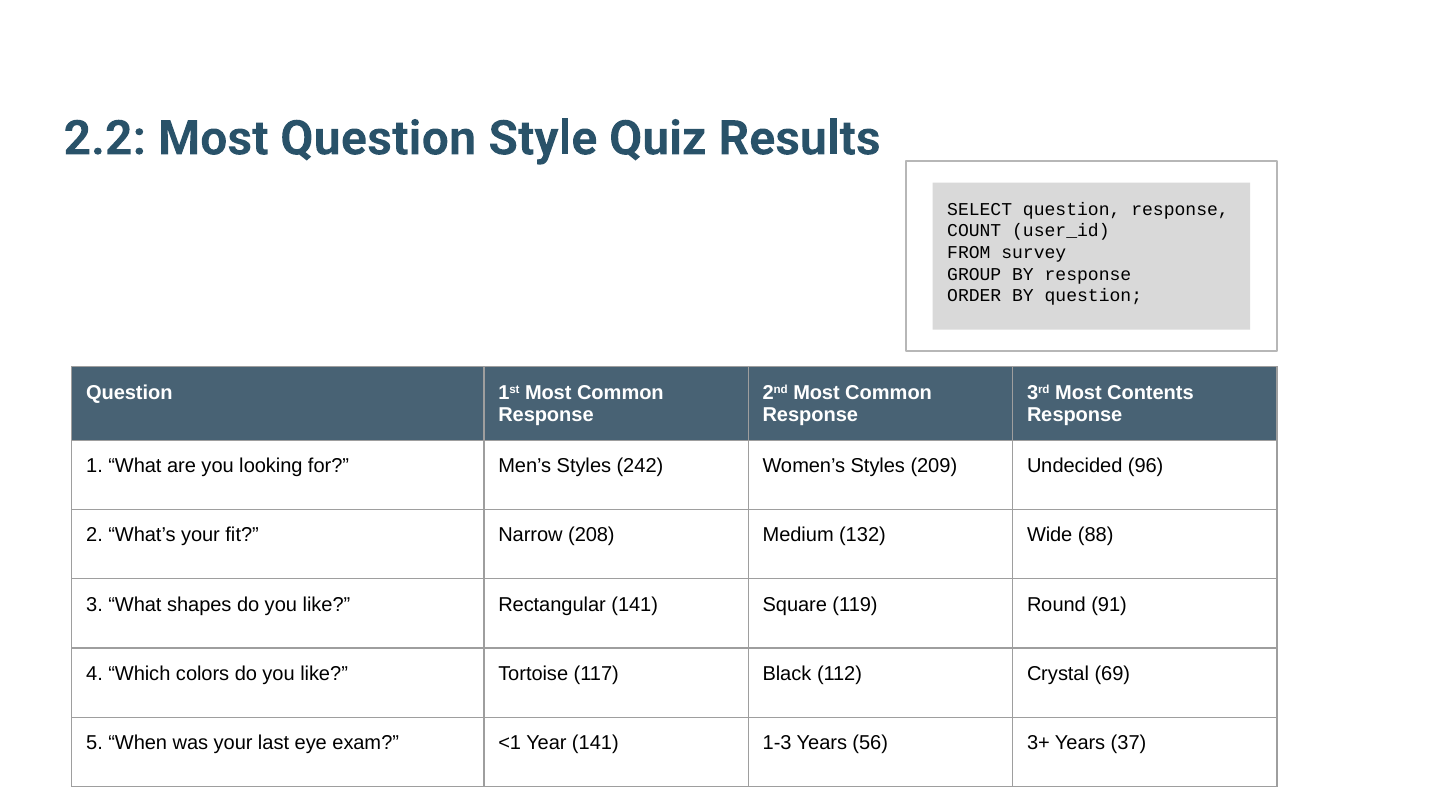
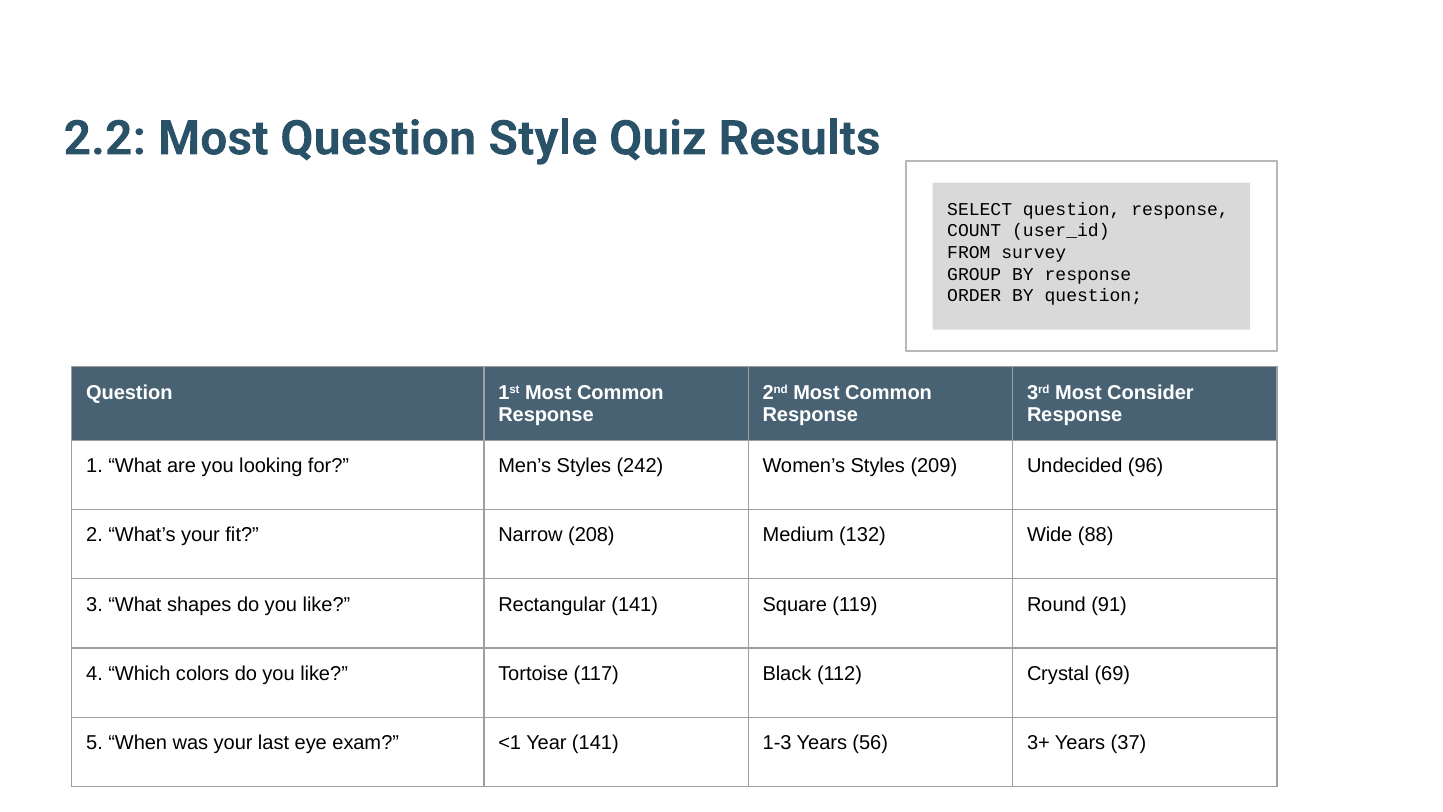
Contents: Contents -> Consider
